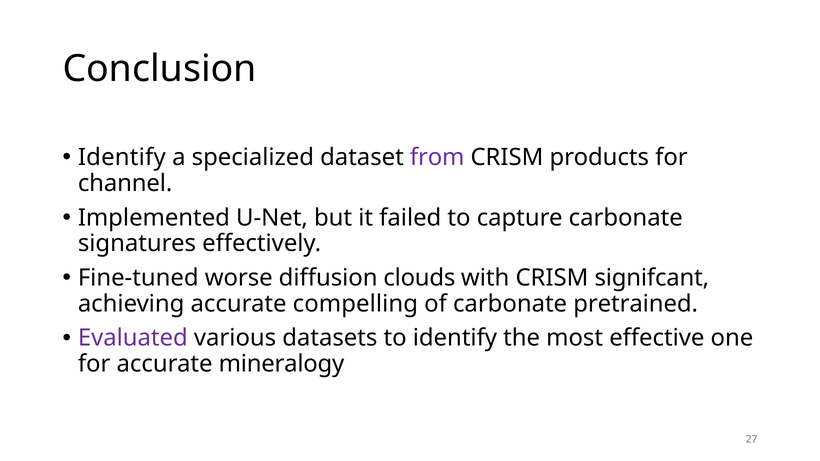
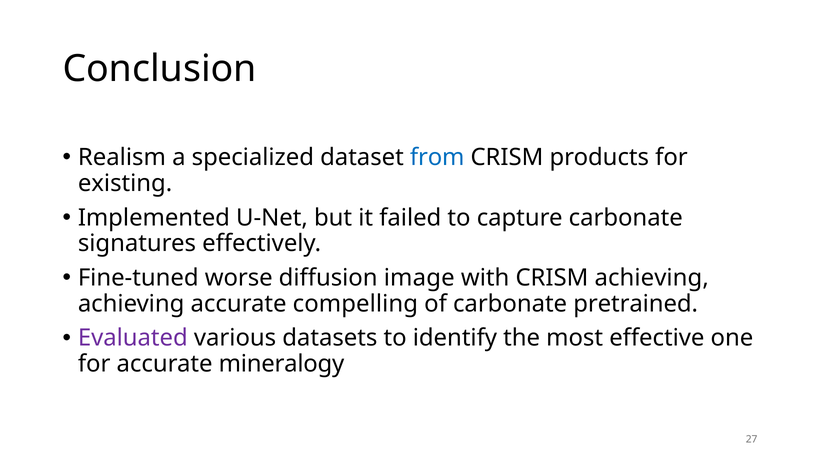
Identify at (122, 158): Identify -> Realism
from colour: purple -> blue
channel: channel -> existing
clouds: clouds -> image
CRISM signifcant: signifcant -> achieving
